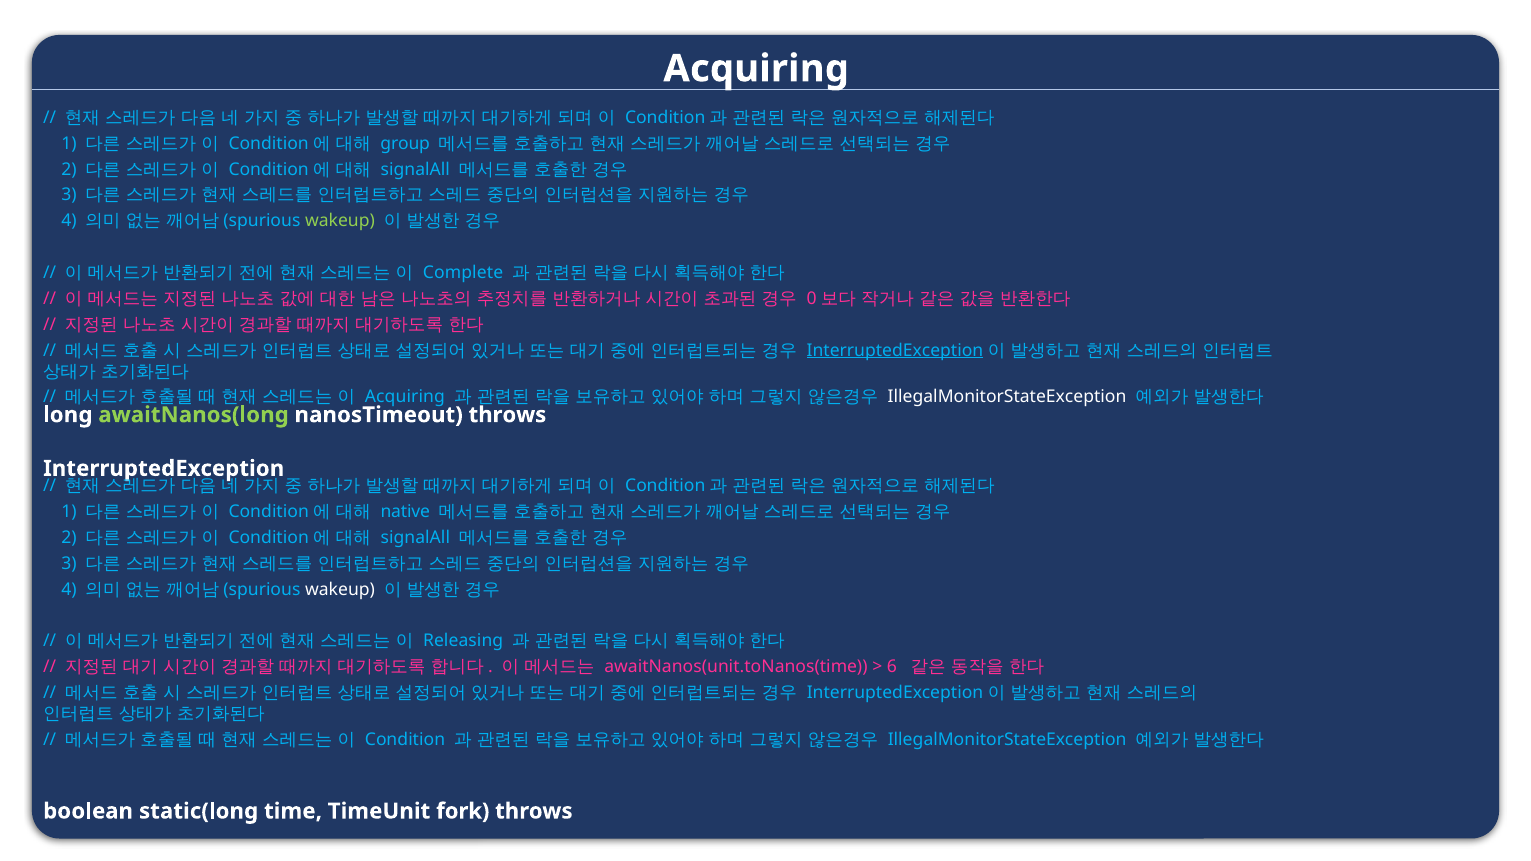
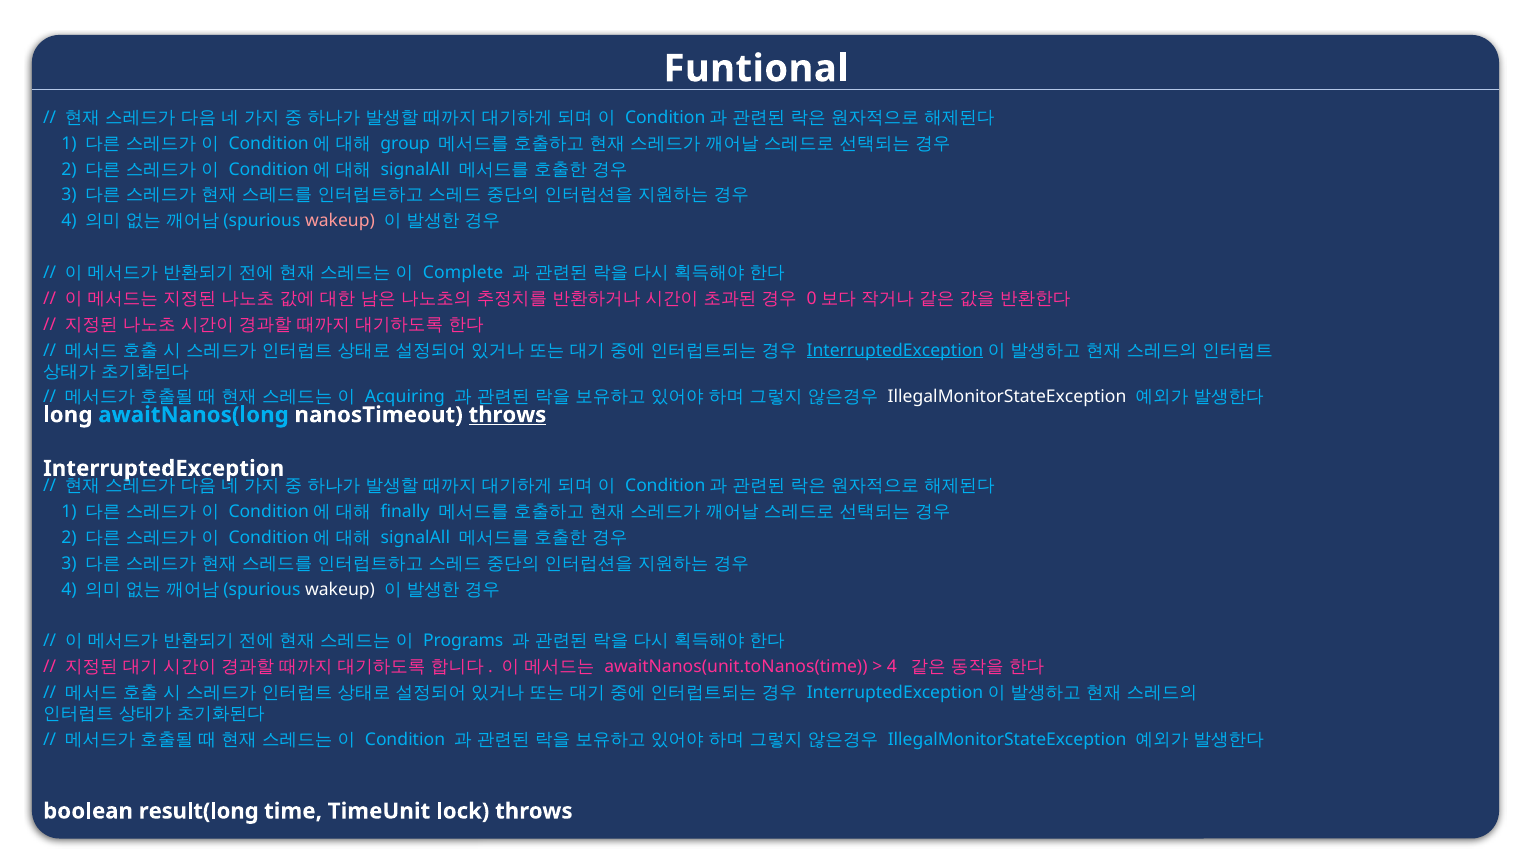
Acquiring at (756, 69): Acquiring -> Funtional
wakeup at (340, 221) colour: light green -> pink
awaitNanos(long colour: light green -> light blue
throws at (507, 415) underline: none -> present
native: native -> finally
Releasing: Releasing -> Programs
6 at (892, 667): 6 -> 4
static(long: static(long -> result(long
fork: fork -> lock
